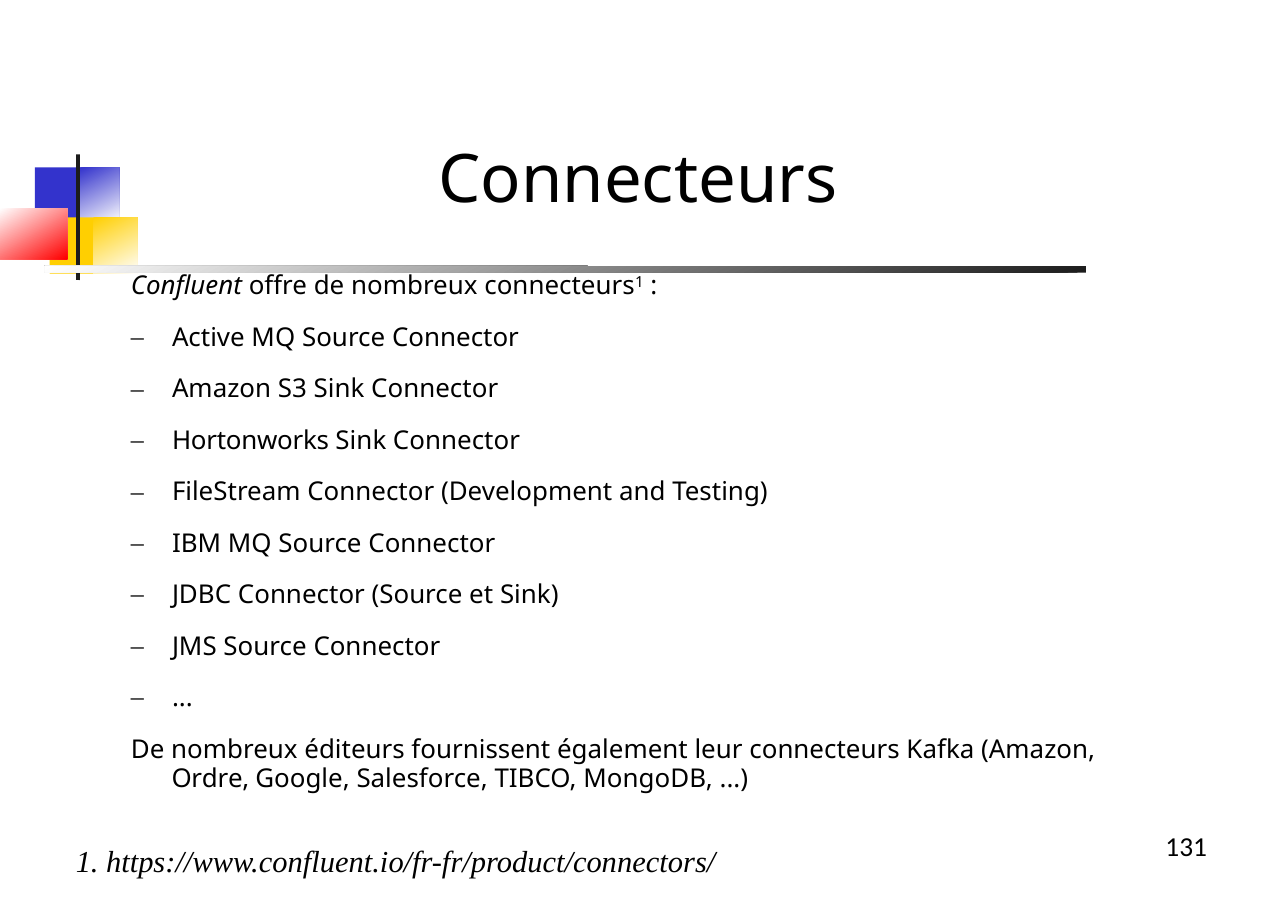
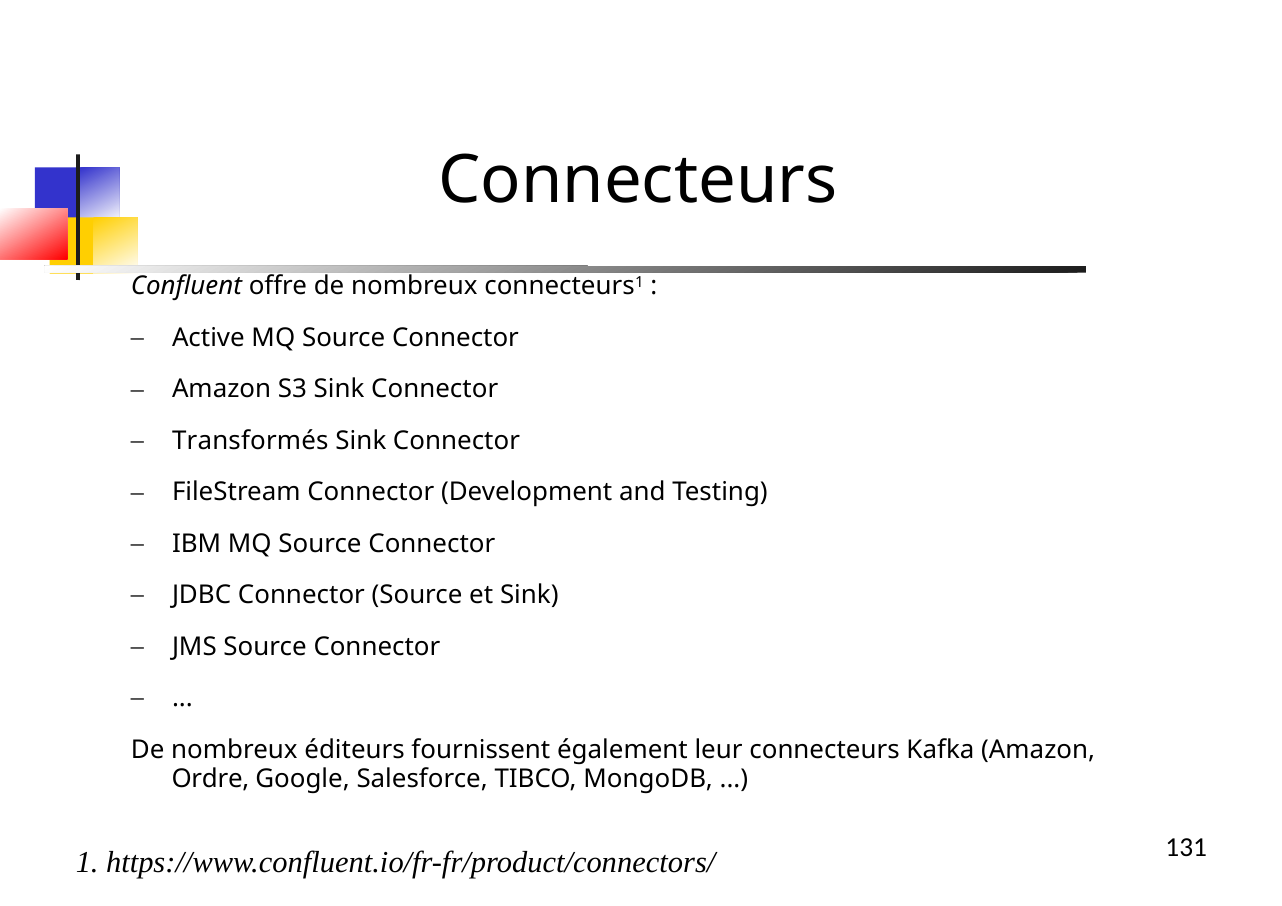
Hortonworks: Hortonworks -> Transformés
